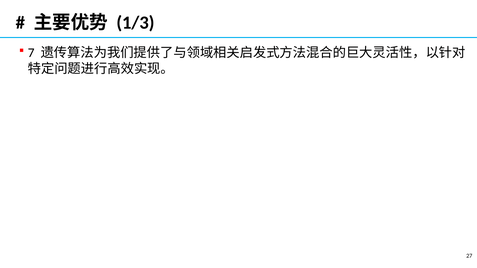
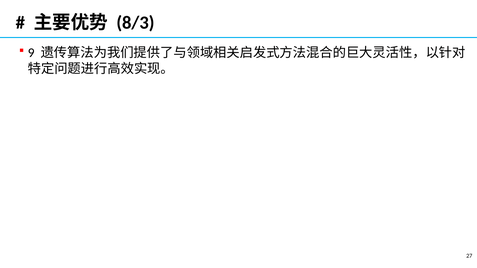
1/3: 1/3 -> 8/3
7: 7 -> 9
